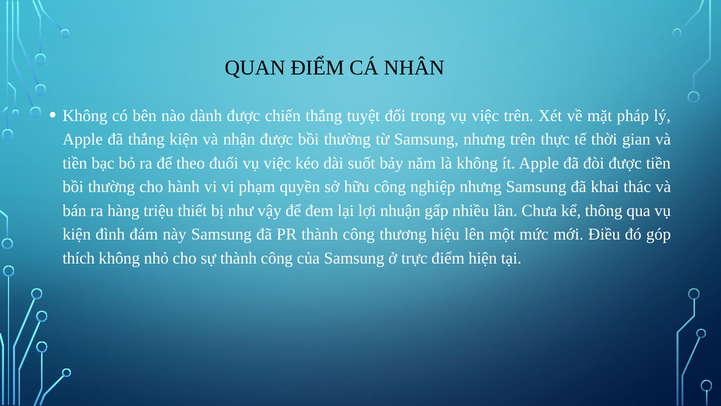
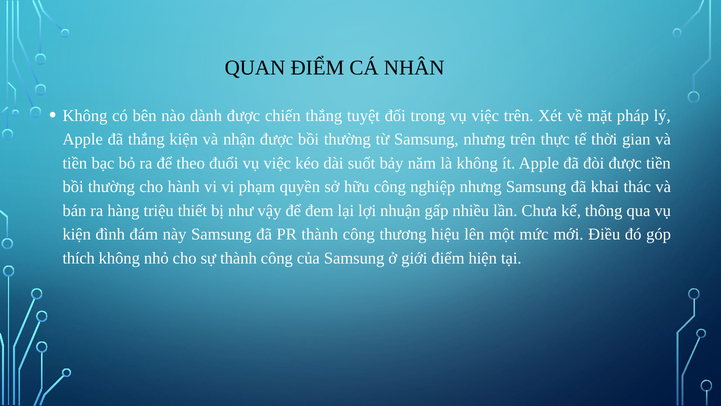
trực: trực -> giới
